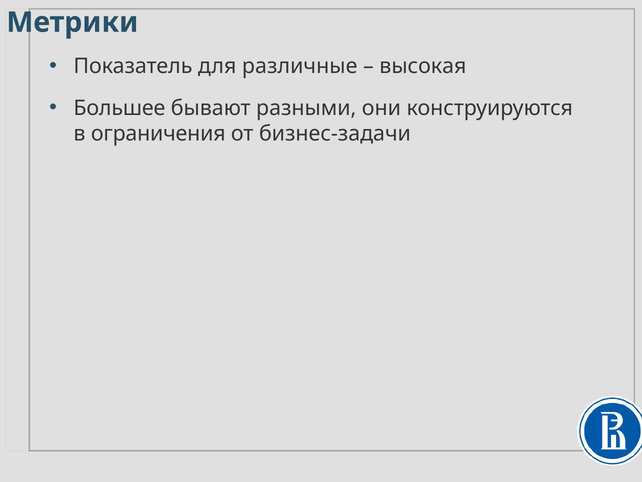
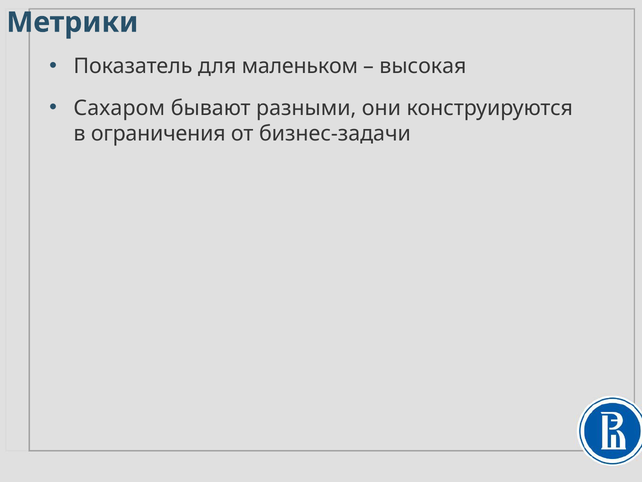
различные: различные -> маленьком
Большее: Большее -> Сахаром
